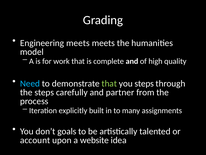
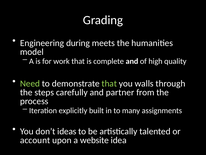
Engineering meets: meets -> during
Need colour: light blue -> light green
you steps: steps -> walls
goals: goals -> ideas
